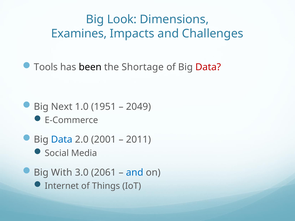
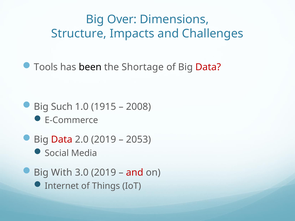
Look: Look -> Over
Examines: Examines -> Structure
Next: Next -> Such
1951: 1951 -> 1915
2049: 2049 -> 2008
Data at (62, 140) colour: blue -> red
2.0 2001: 2001 -> 2019
2011: 2011 -> 2053
3.0 2061: 2061 -> 2019
and at (135, 173) colour: blue -> red
